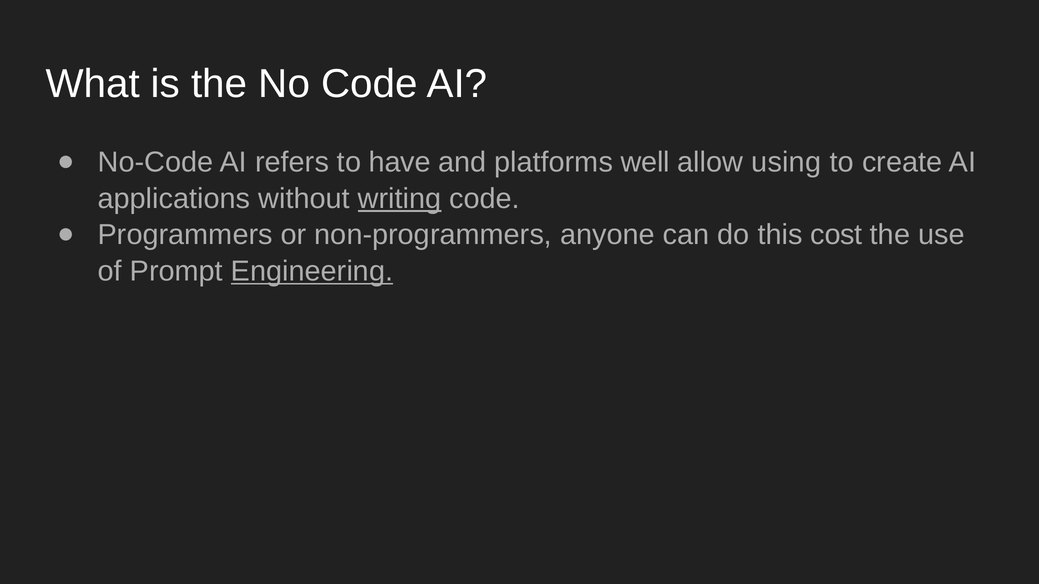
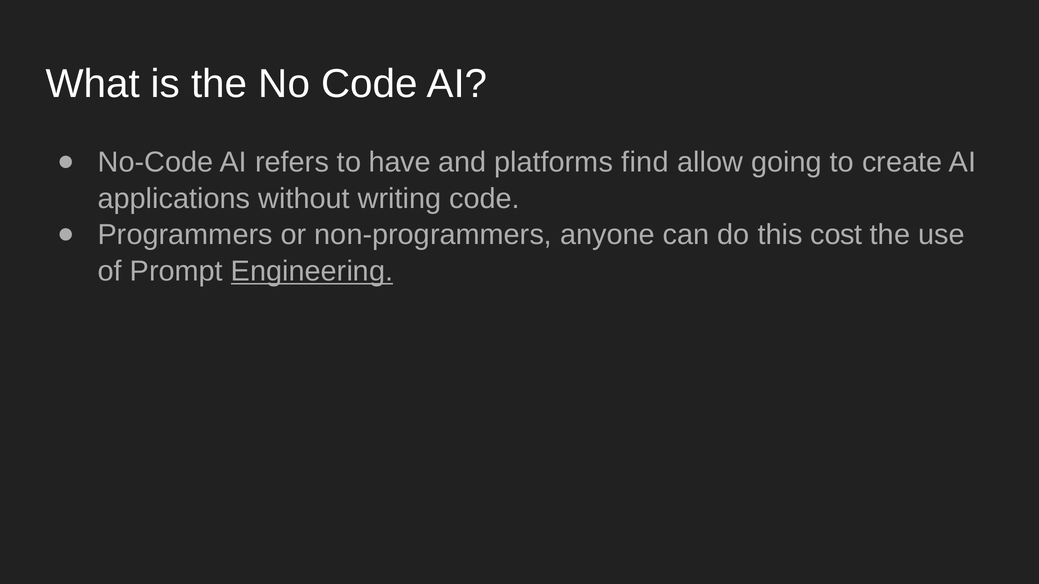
well: well -> find
using: using -> going
writing underline: present -> none
